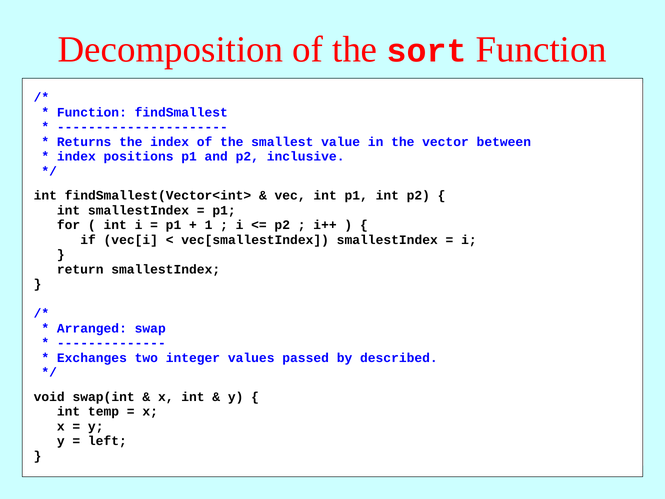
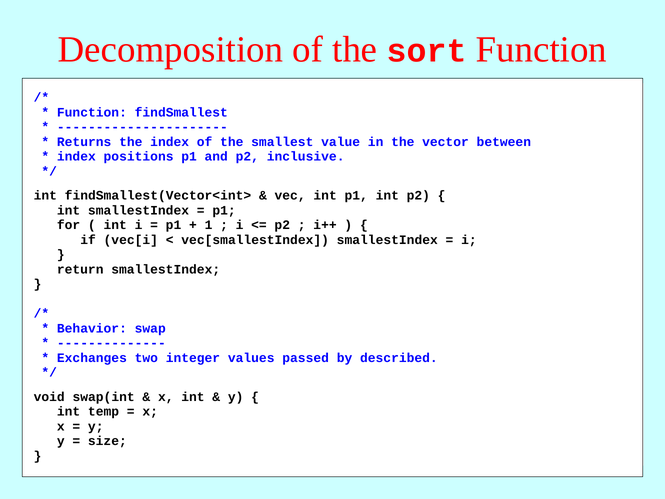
Arranged: Arranged -> Behavior
left at (107, 441): left -> size
